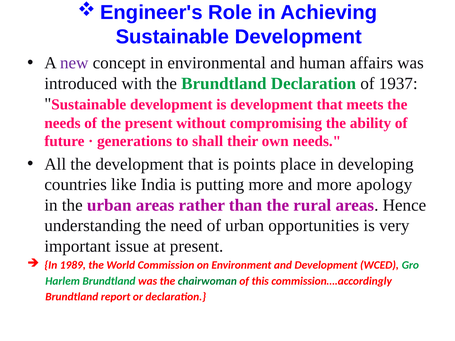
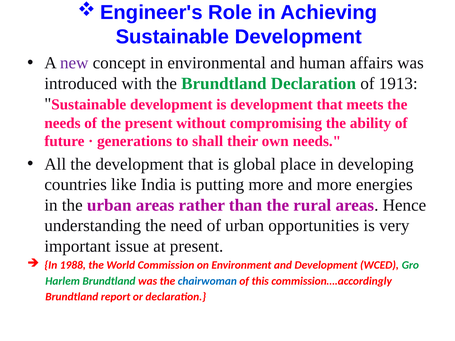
1937: 1937 -> 1913
points: points -> global
apology: apology -> energies
1989: 1989 -> 1988
chairwoman colour: green -> blue
